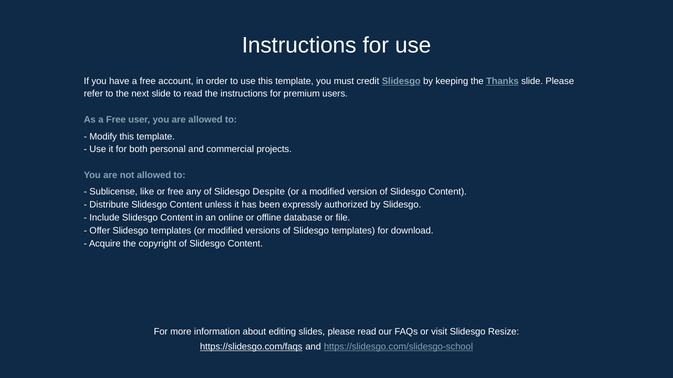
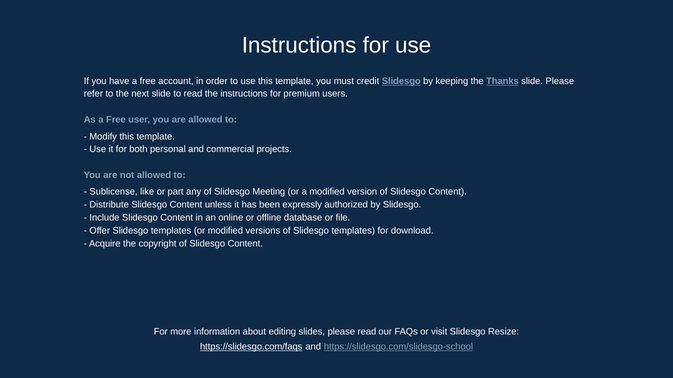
or free: free -> part
Despite: Despite -> Meeting
